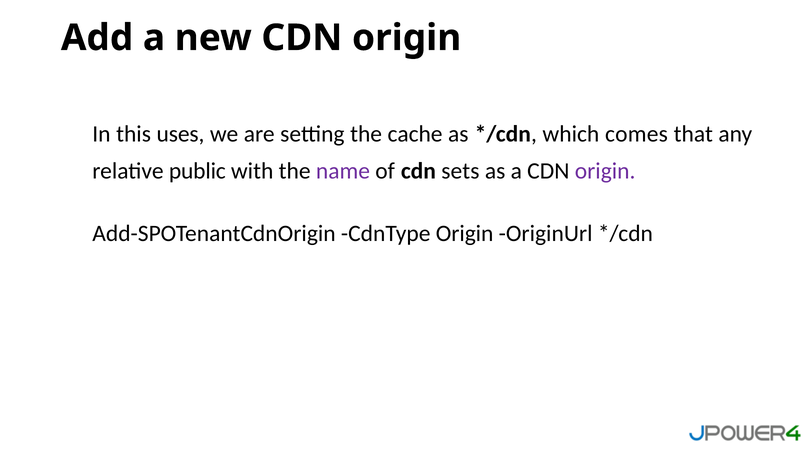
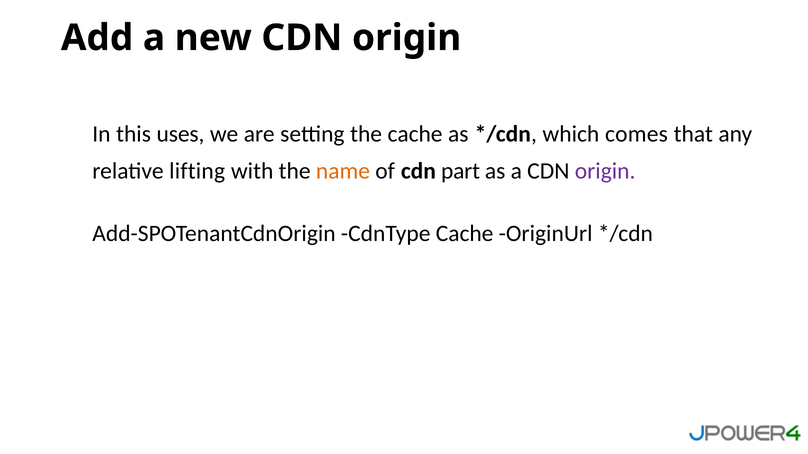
public: public -> lifting
name colour: purple -> orange
sets: sets -> part
CdnType Origin: Origin -> Cache
